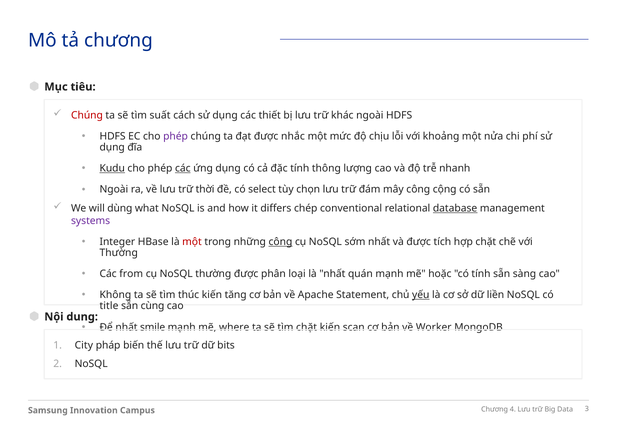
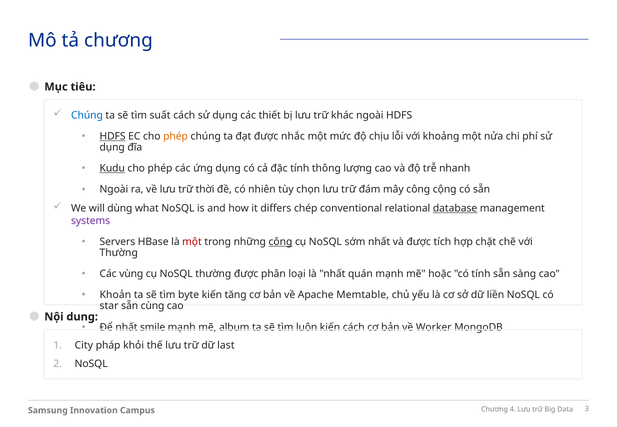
Chúng at (87, 115) colour: red -> blue
HDFS at (113, 136) underline: none -> present
phép at (176, 136) colour: purple -> orange
các at (183, 169) underline: present -> none
select: select -> nhiên
Integer: Integer -> Servers
from: from -> vùng
Không: Không -> Khoản
thúc: thúc -> byte
Statement: Statement -> Memtable
yếu underline: present -> none
title: title -> star
where: where -> album
tìm chặt: chặt -> luôn
kiến scan: scan -> cách
biến: biến -> khỏi
bits: bits -> last
